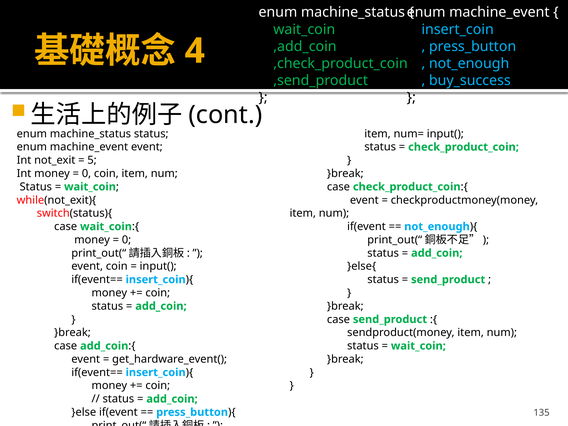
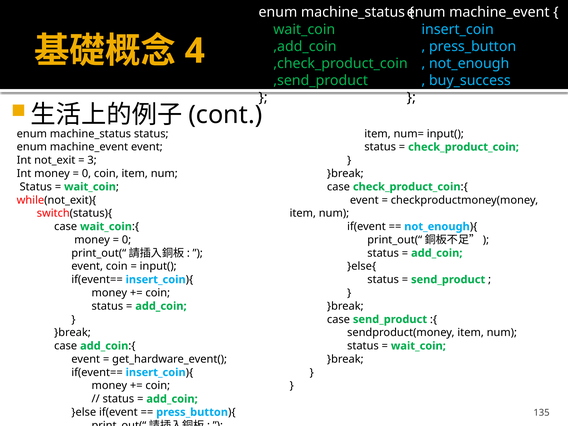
5: 5 -> 3
